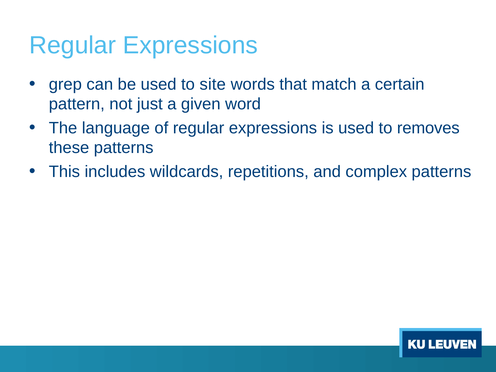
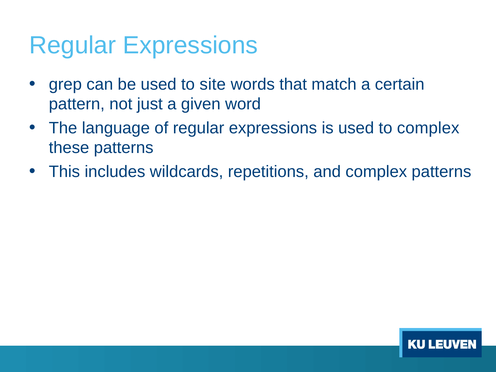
to removes: removes -> complex
